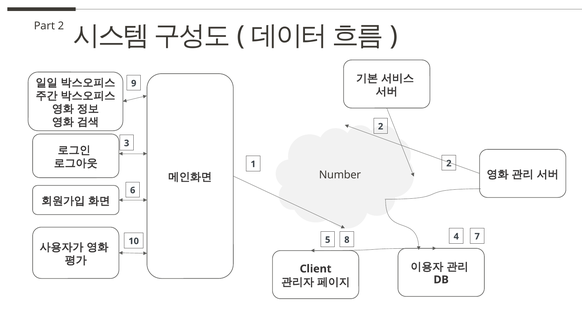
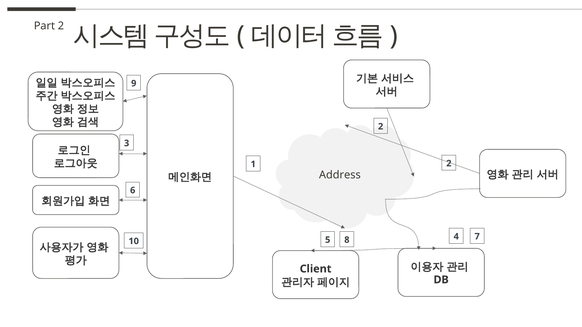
Number: Number -> Address
